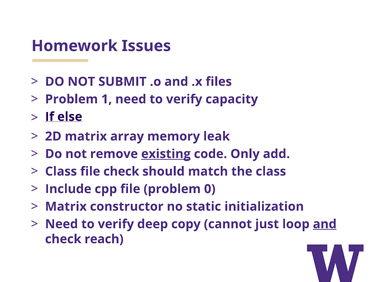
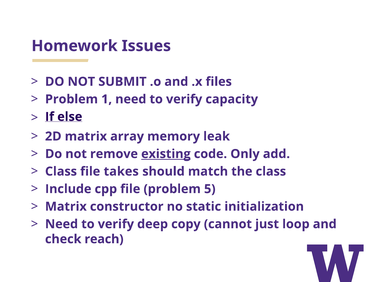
file check: check -> takes
0: 0 -> 5
and at (325, 225) underline: present -> none
